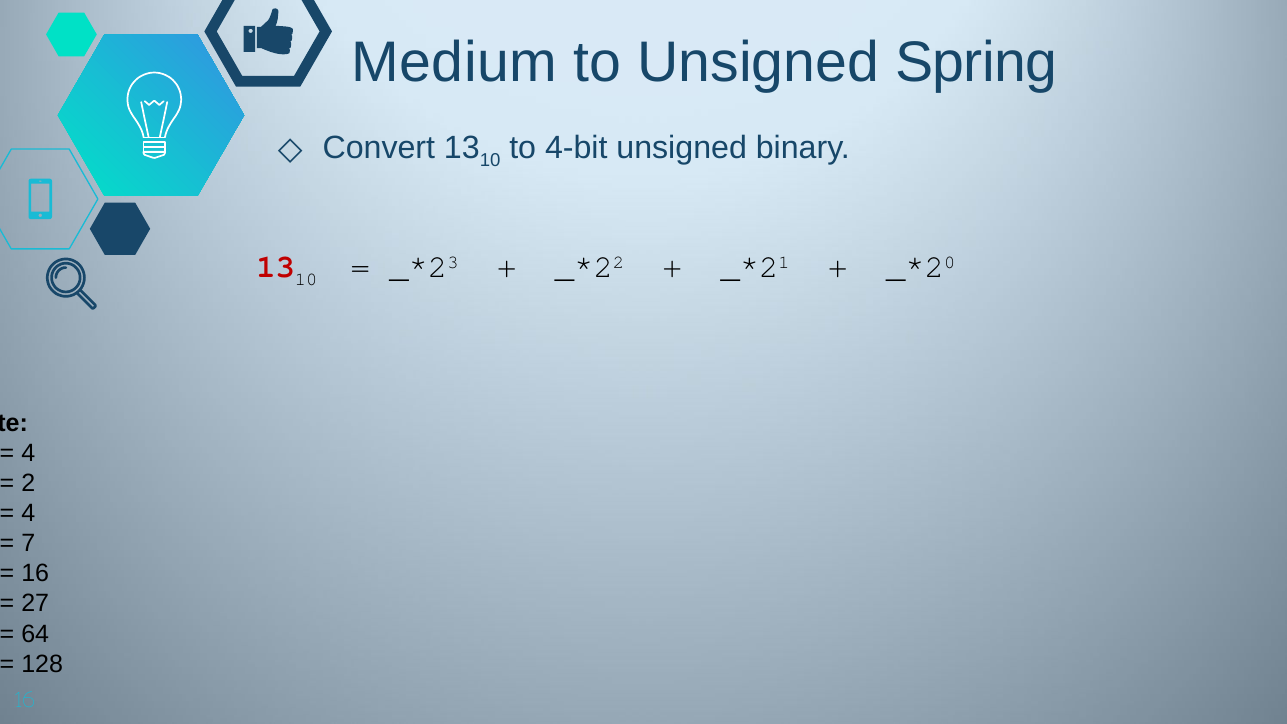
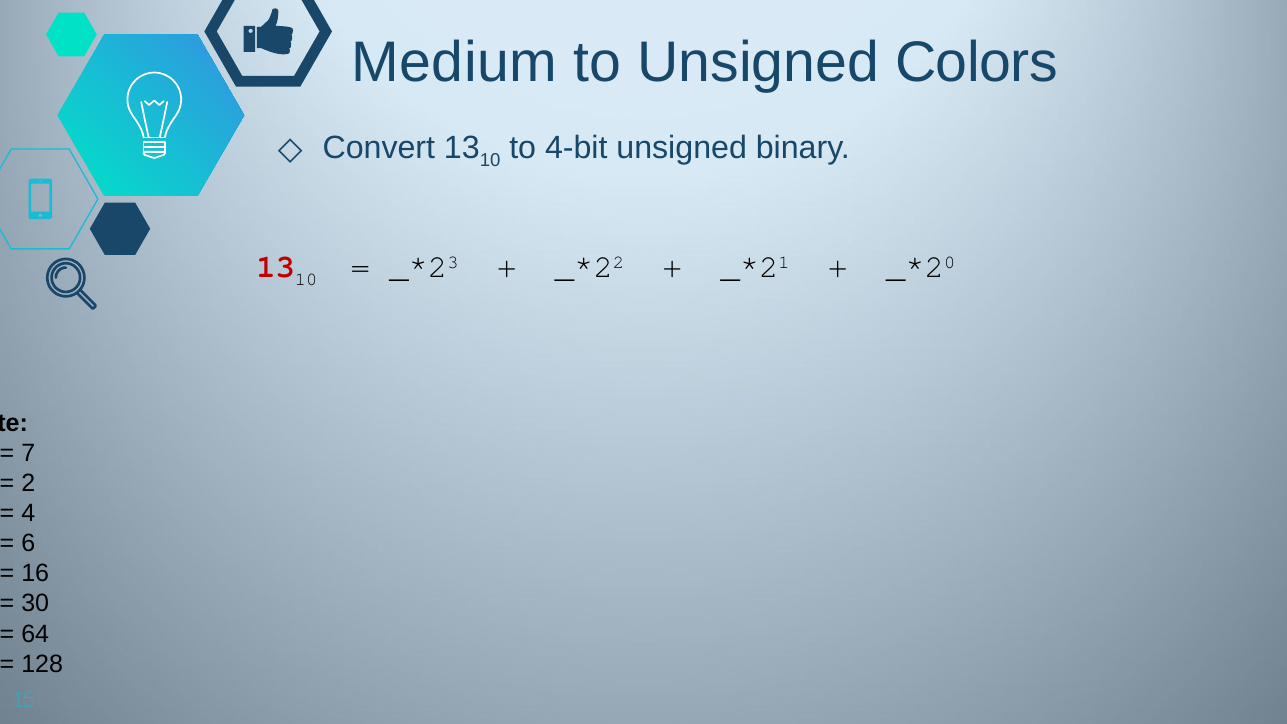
Spring: Spring -> Colors
4 at (28, 453): 4 -> 7
7: 7 -> 6
27 at (35, 604): 27 -> 30
